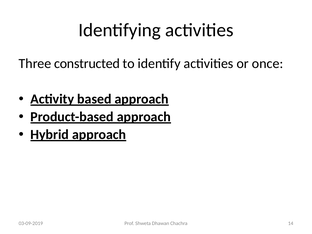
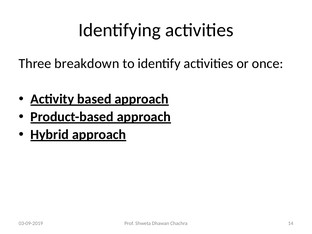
constructed: constructed -> breakdown
